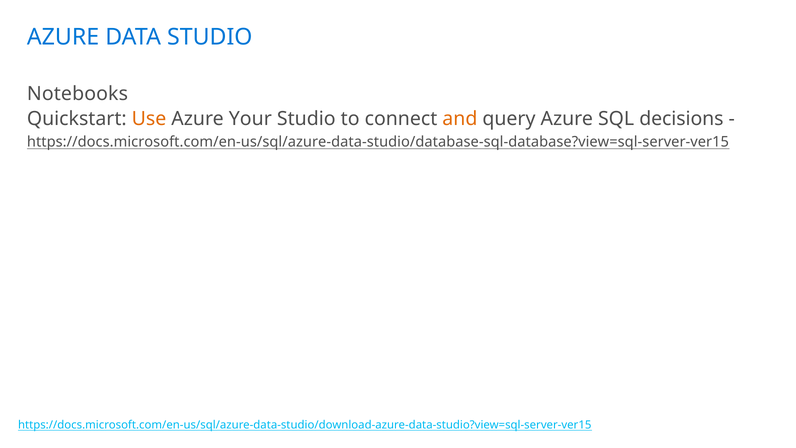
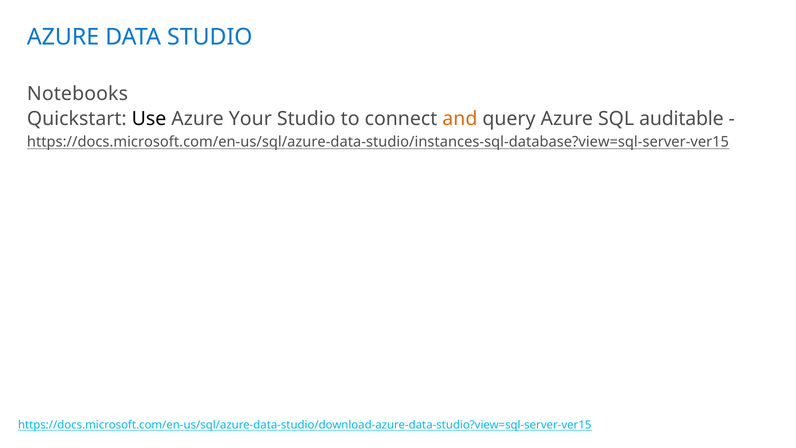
Use colour: orange -> black
decisions: decisions -> auditable
https://docs.microsoft.com/en-us/sql/azure-data-studio/database-sql-database?view=sql-server-ver15: https://docs.microsoft.com/en-us/sql/azure-data-studio/database-sql-database?view=sql-server-ver15 -> https://docs.microsoft.com/en-us/sql/azure-data-studio/instances-sql-database?view=sql-server-ver15
